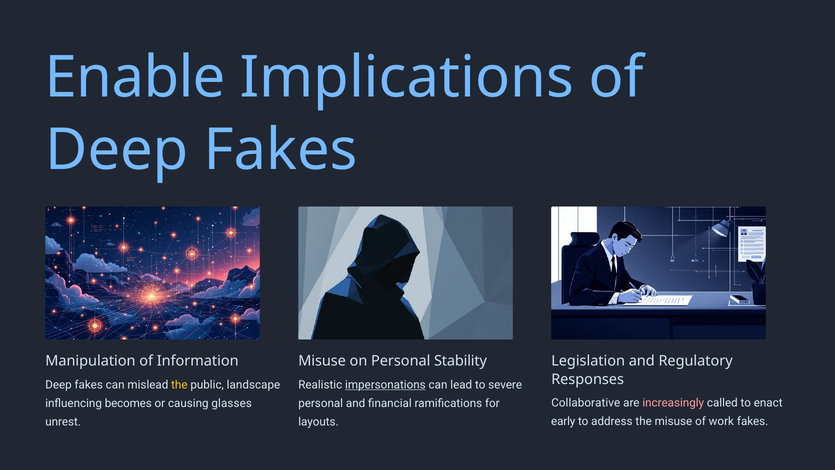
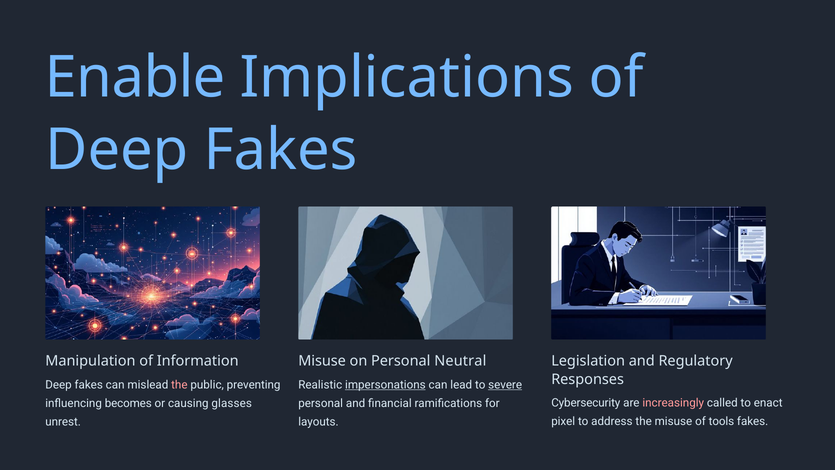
Stability: Stability -> Neutral
the at (179, 384) colour: yellow -> pink
landscape: landscape -> preventing
severe underline: none -> present
Collaborative: Collaborative -> Cybersecurity
early: early -> pixel
work: work -> tools
